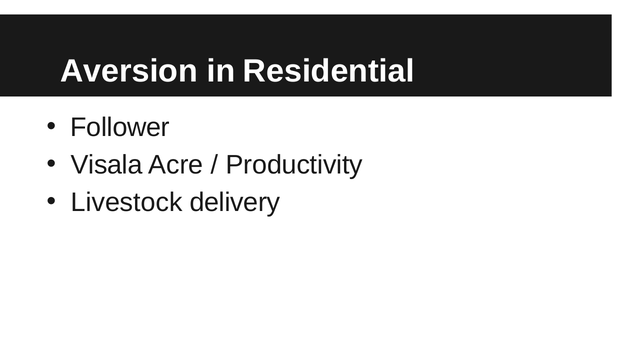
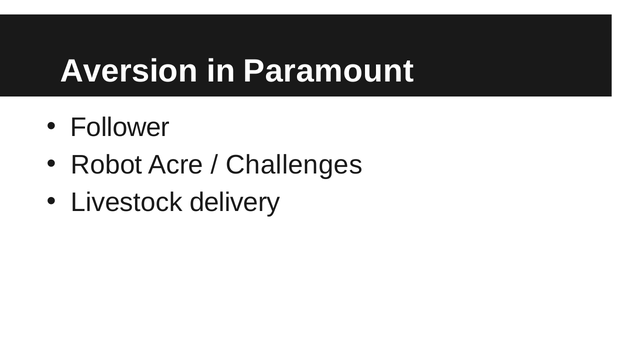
Residential: Residential -> Paramount
Visala: Visala -> Robot
Productivity: Productivity -> Challenges
